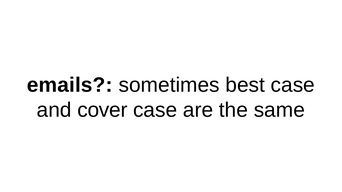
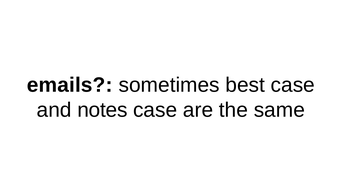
cover: cover -> notes
